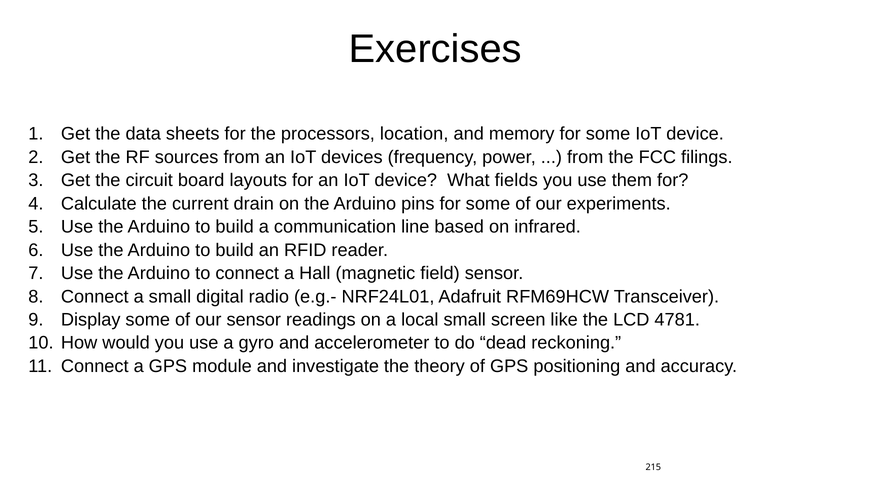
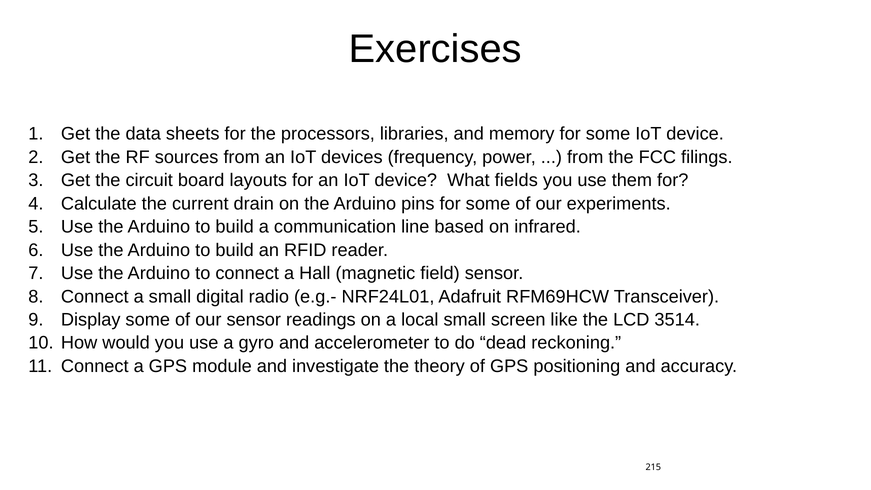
location: location -> libraries
4781: 4781 -> 3514
